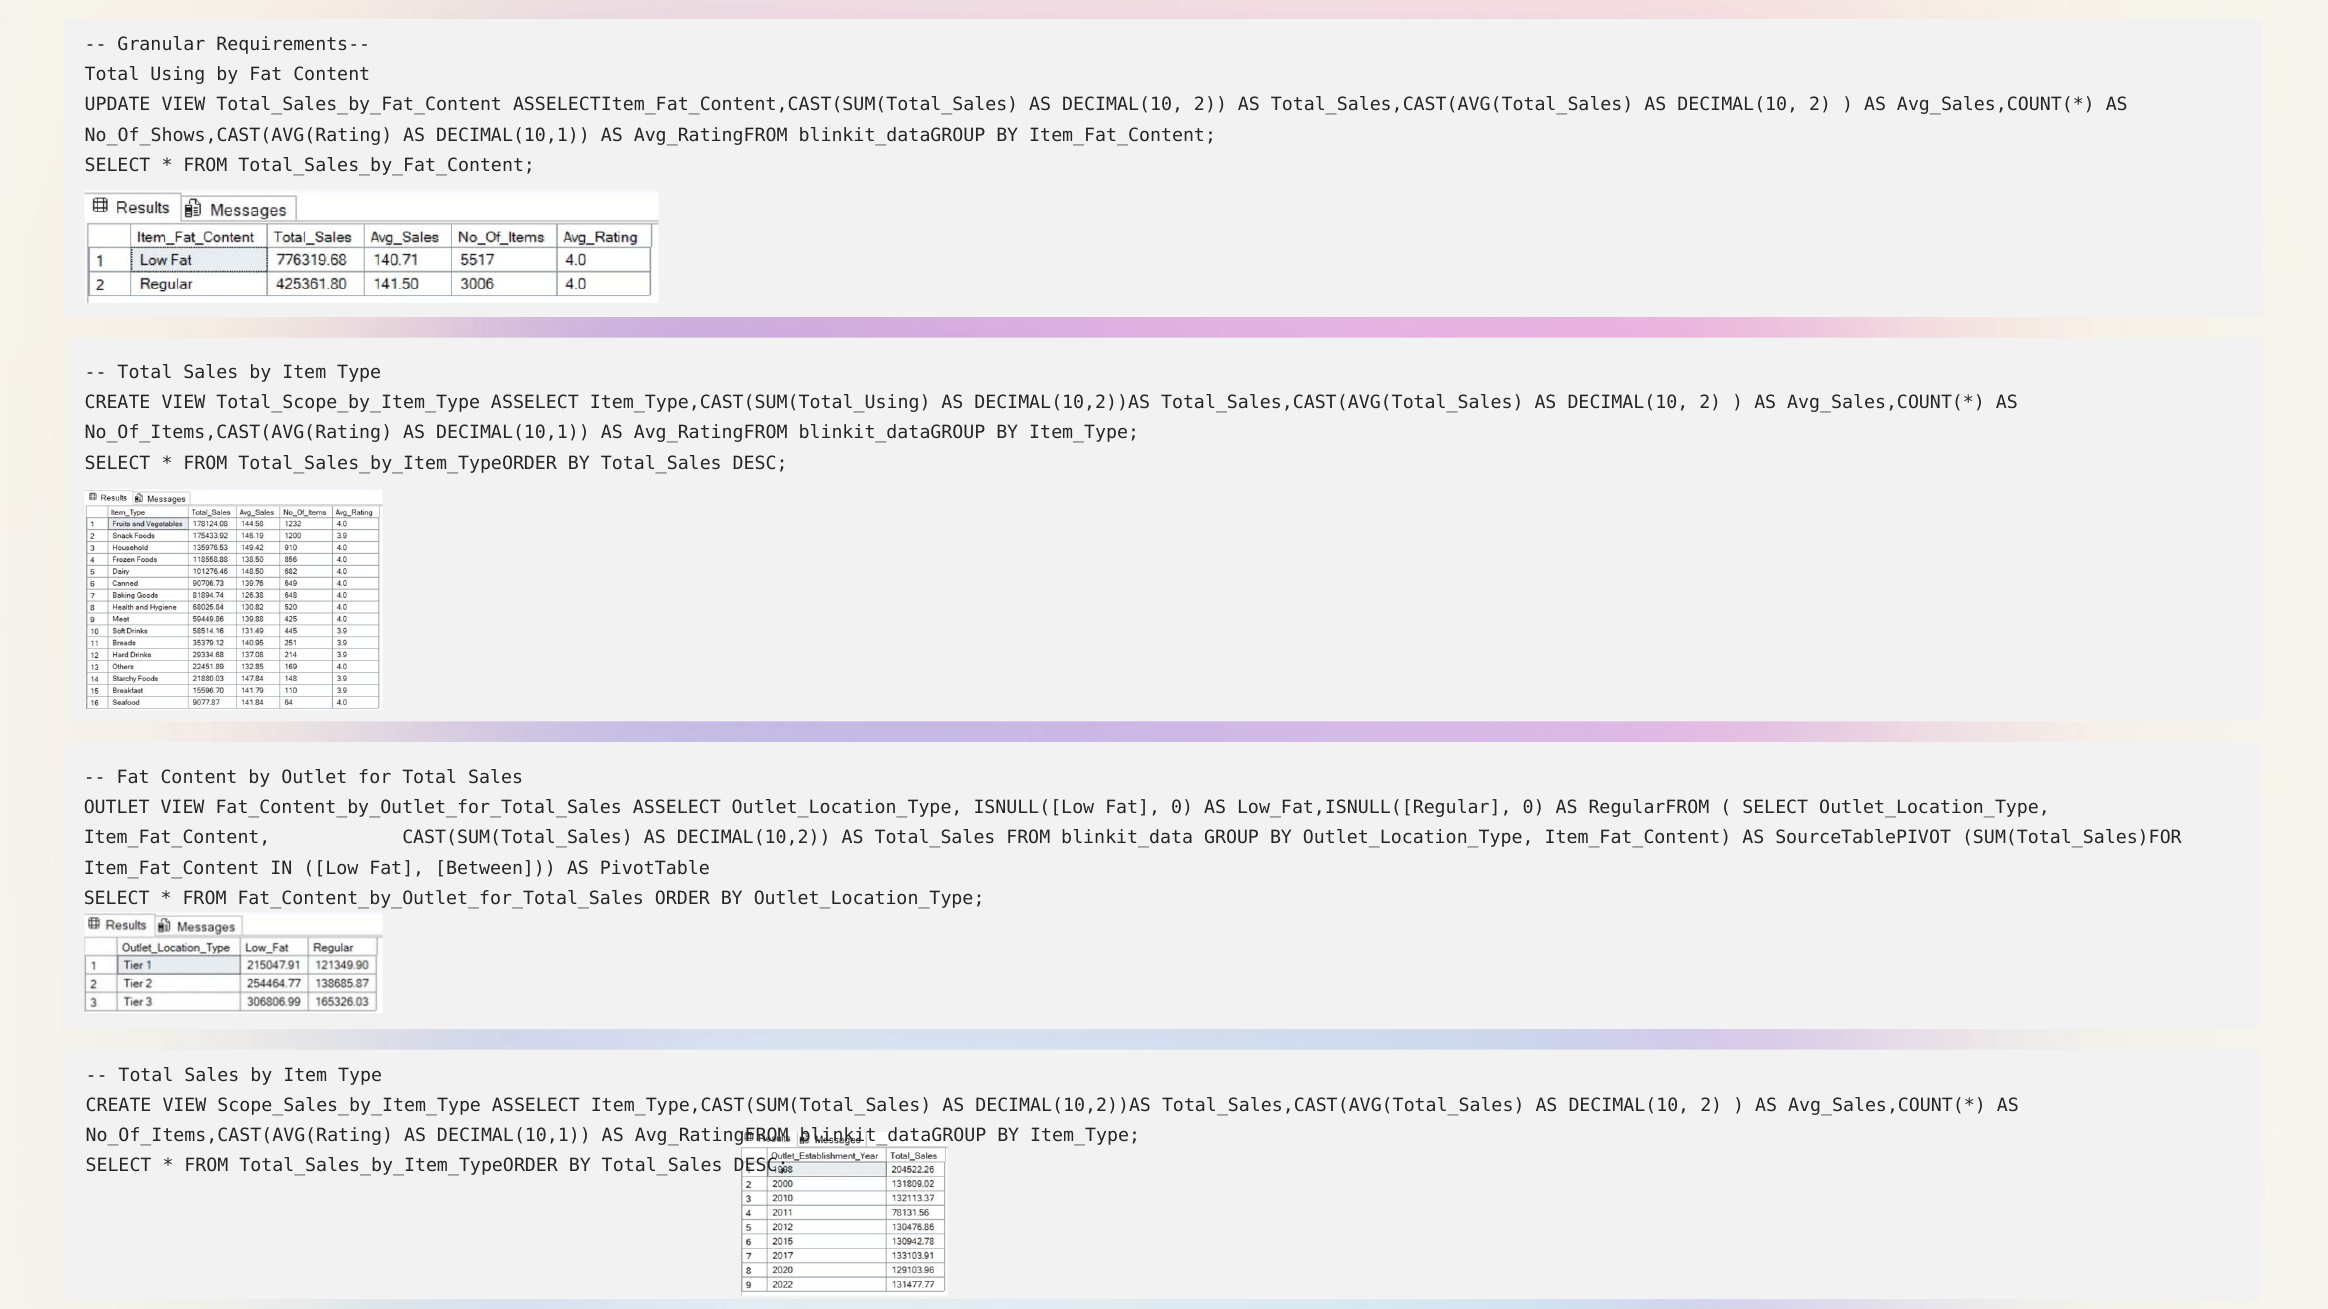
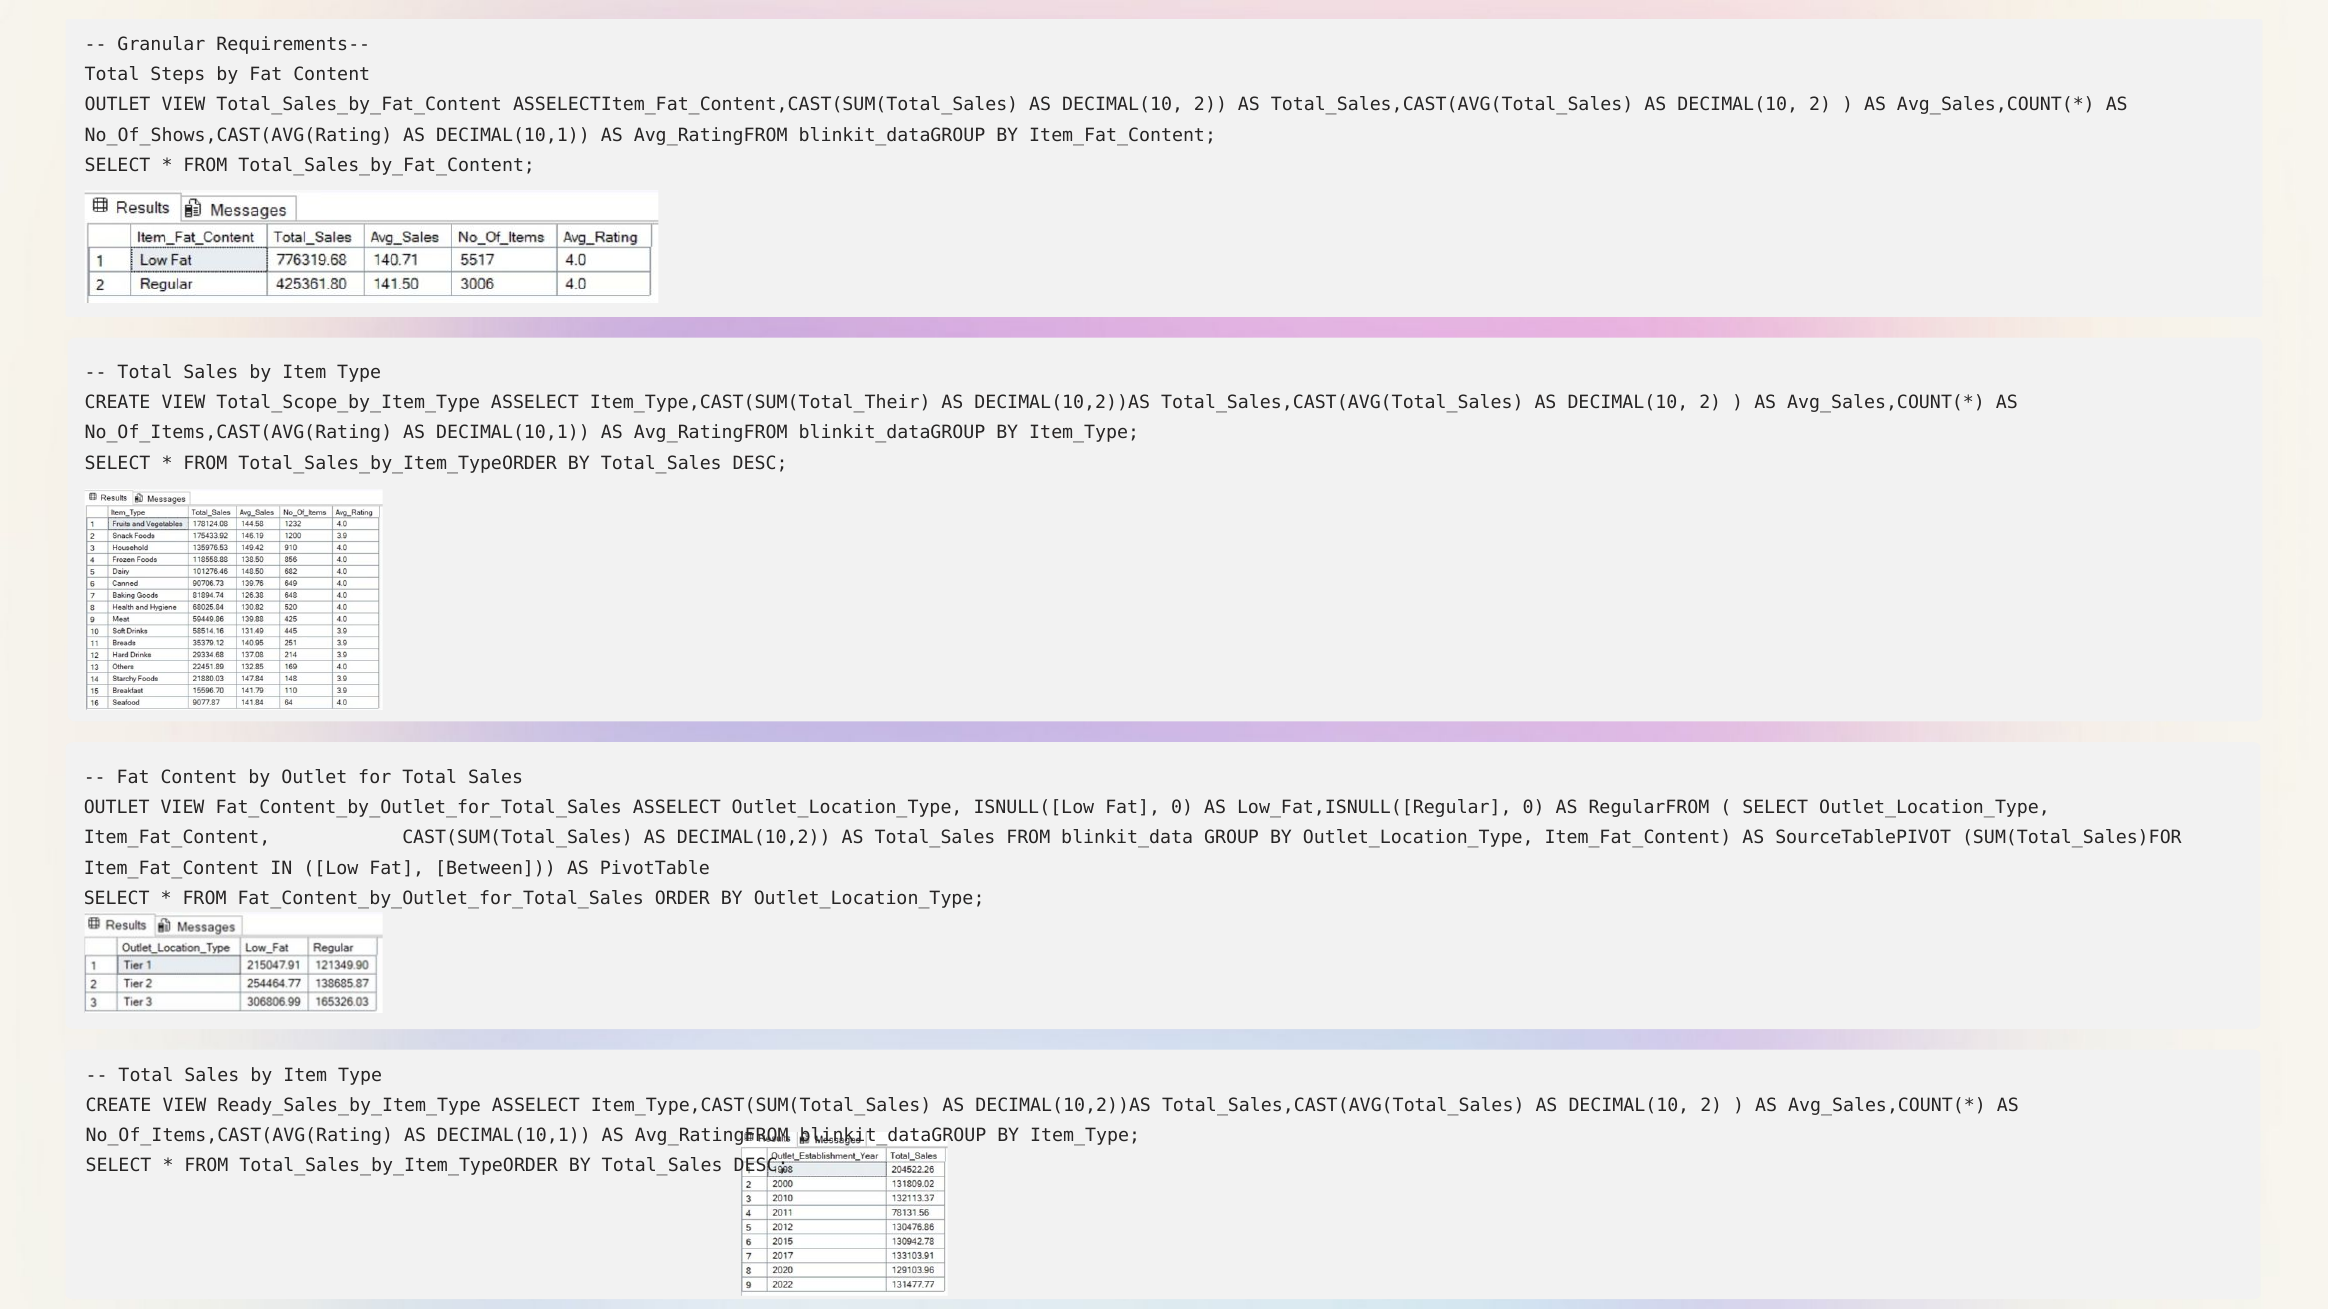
Using: Using -> Steps
UPDATE at (118, 105): UPDATE -> OUTLET
Item_Type,CAST(SUM(Total_Using: Item_Type,CAST(SUM(Total_Using -> Item_Type,CAST(SUM(Total_Their
Scope_Sales_by_Item_Type: Scope_Sales_by_Item_Type -> Ready_Sales_by_Item_Type
